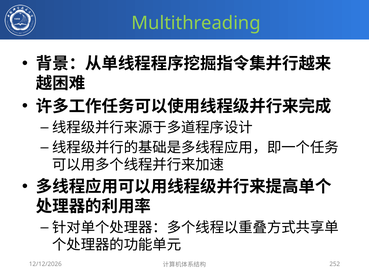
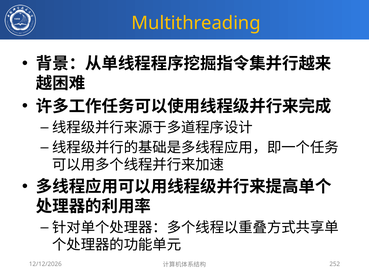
Multithreading colour: light green -> yellow
